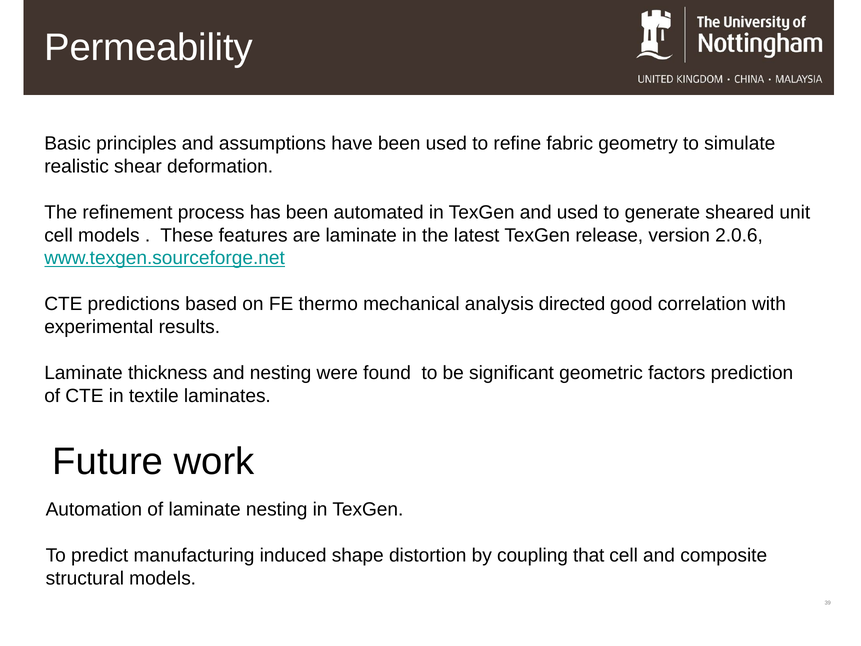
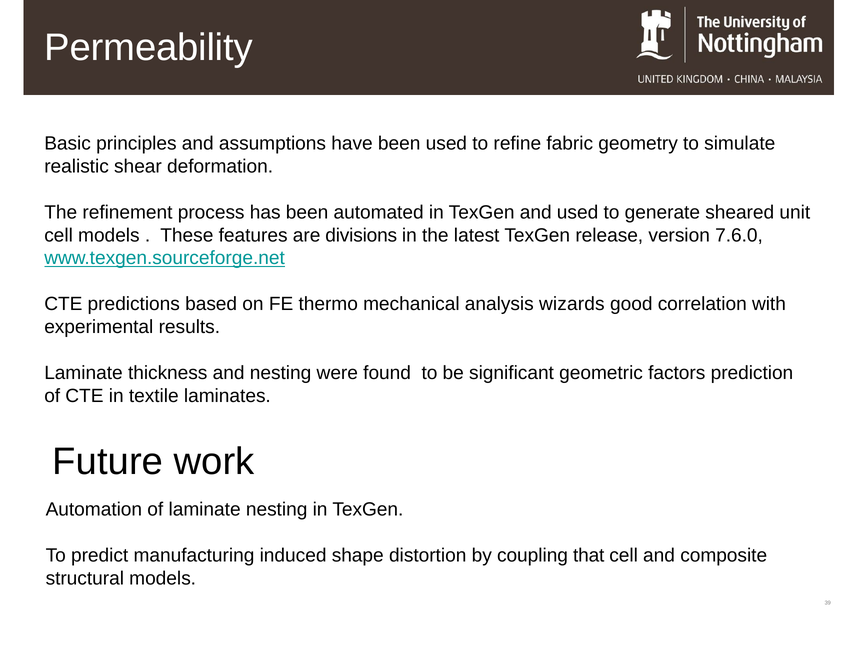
are laminate: laminate -> divisions
2.0.6: 2.0.6 -> 7.6.0
directed: directed -> wizards
